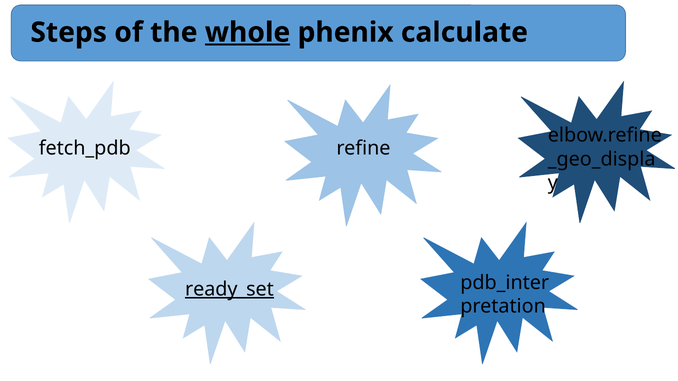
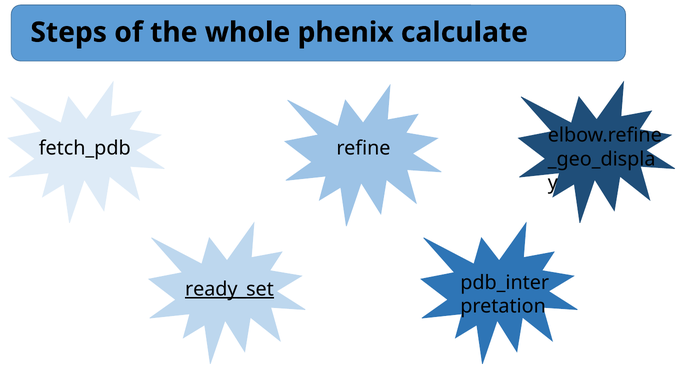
whole underline: present -> none
